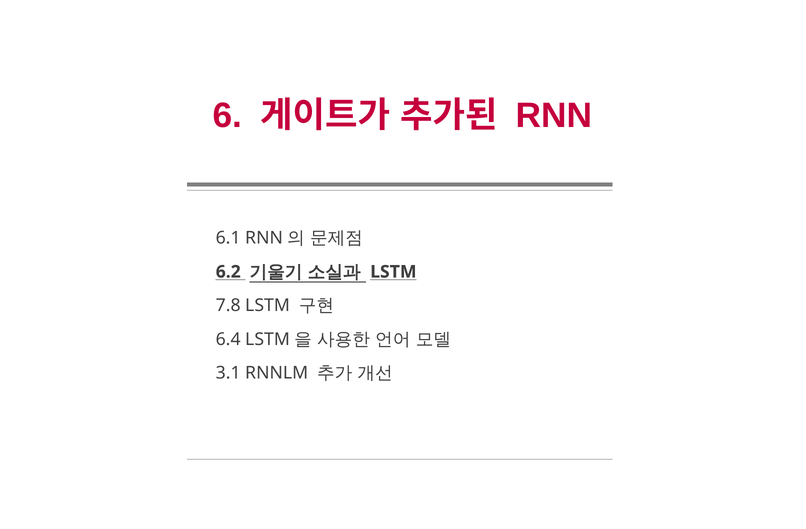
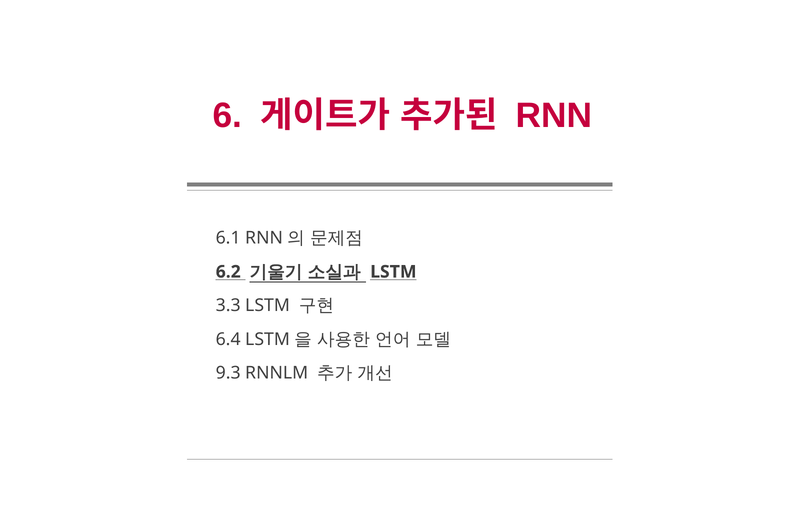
7.8: 7.8 -> 3.3
3.1: 3.1 -> 9.3
